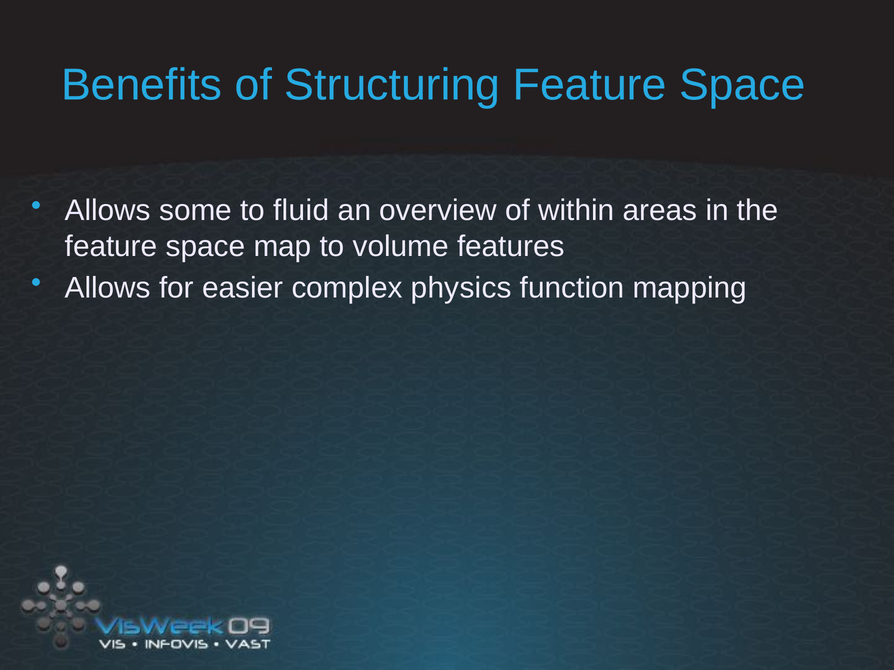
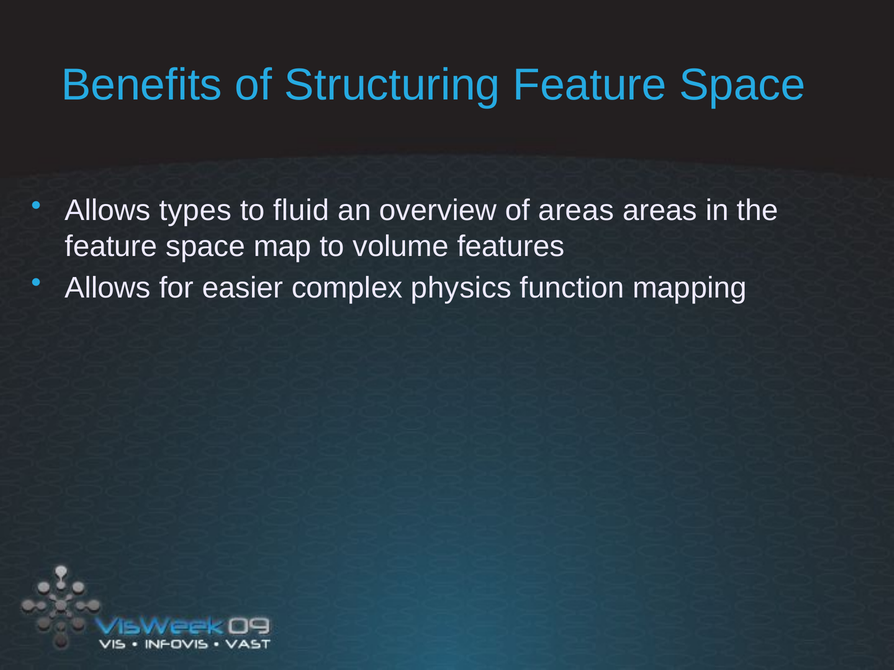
some: some -> types
of within: within -> areas
